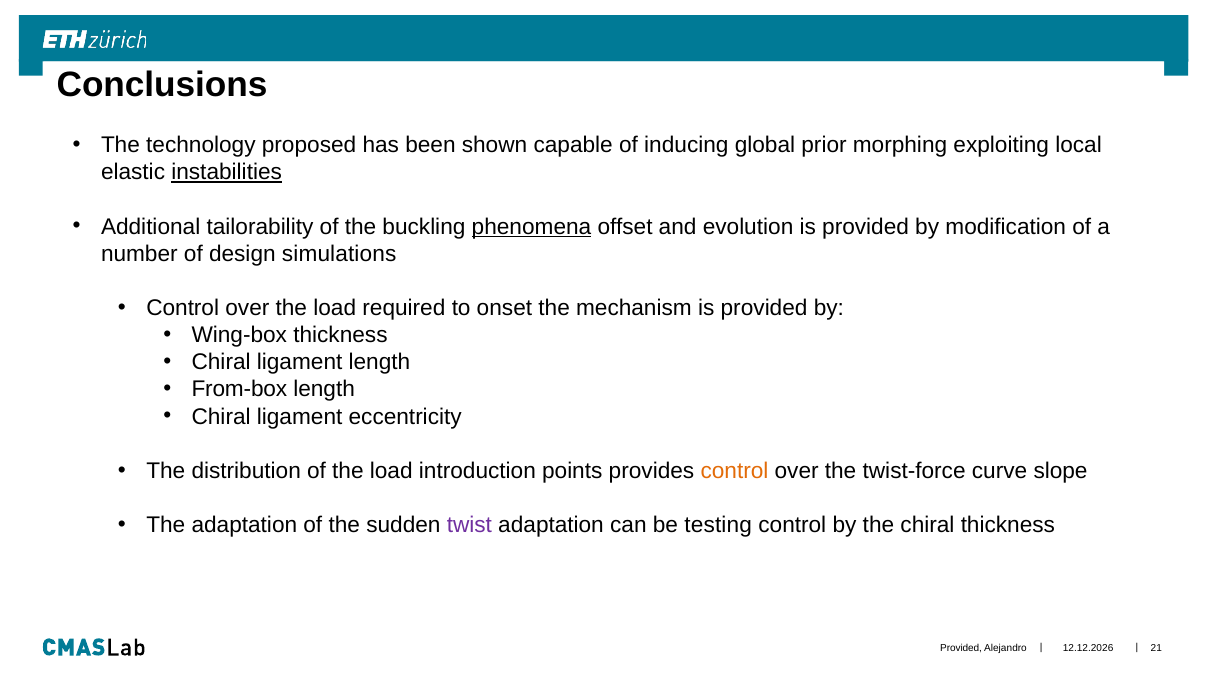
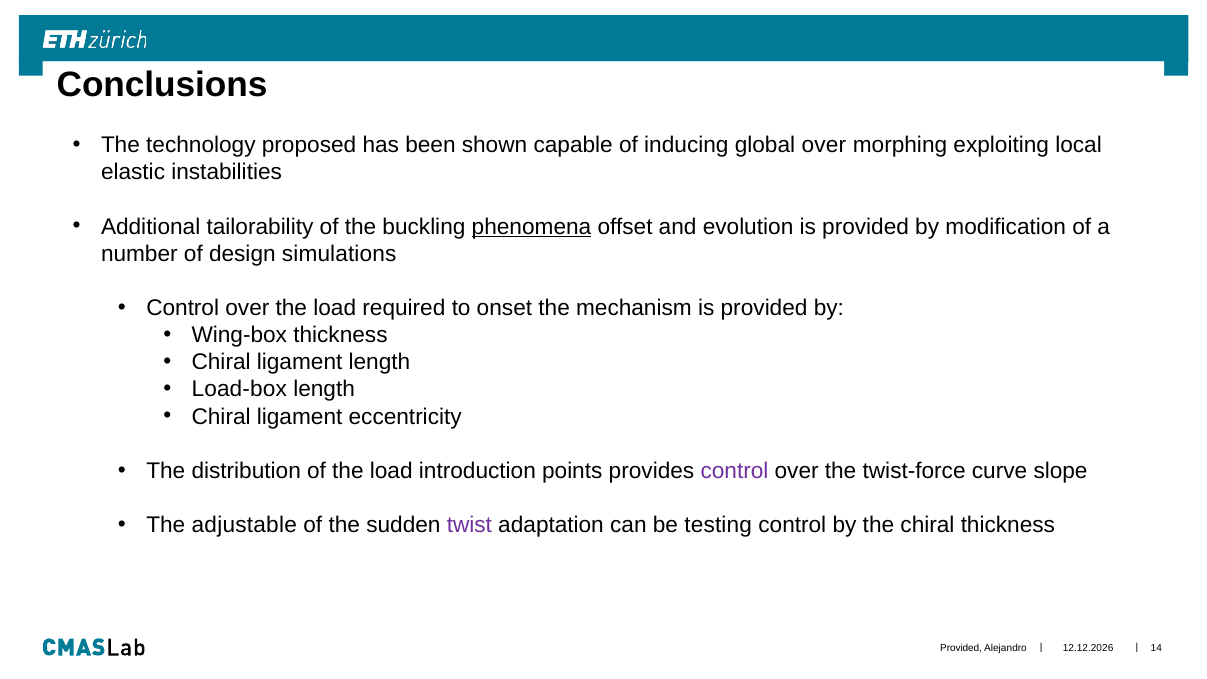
global prior: prior -> over
instabilities underline: present -> none
From-box: From-box -> Load-box
control at (734, 471) colour: orange -> purple
The adaptation: adaptation -> adjustable
21: 21 -> 14
